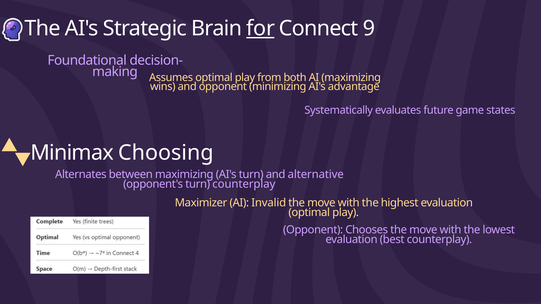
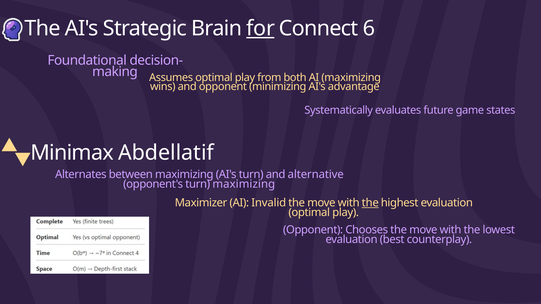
9: 9 -> 6
Choosing: Choosing -> Abdellatif
turn counterplay: counterplay -> maximizing
the at (370, 203) underline: none -> present
